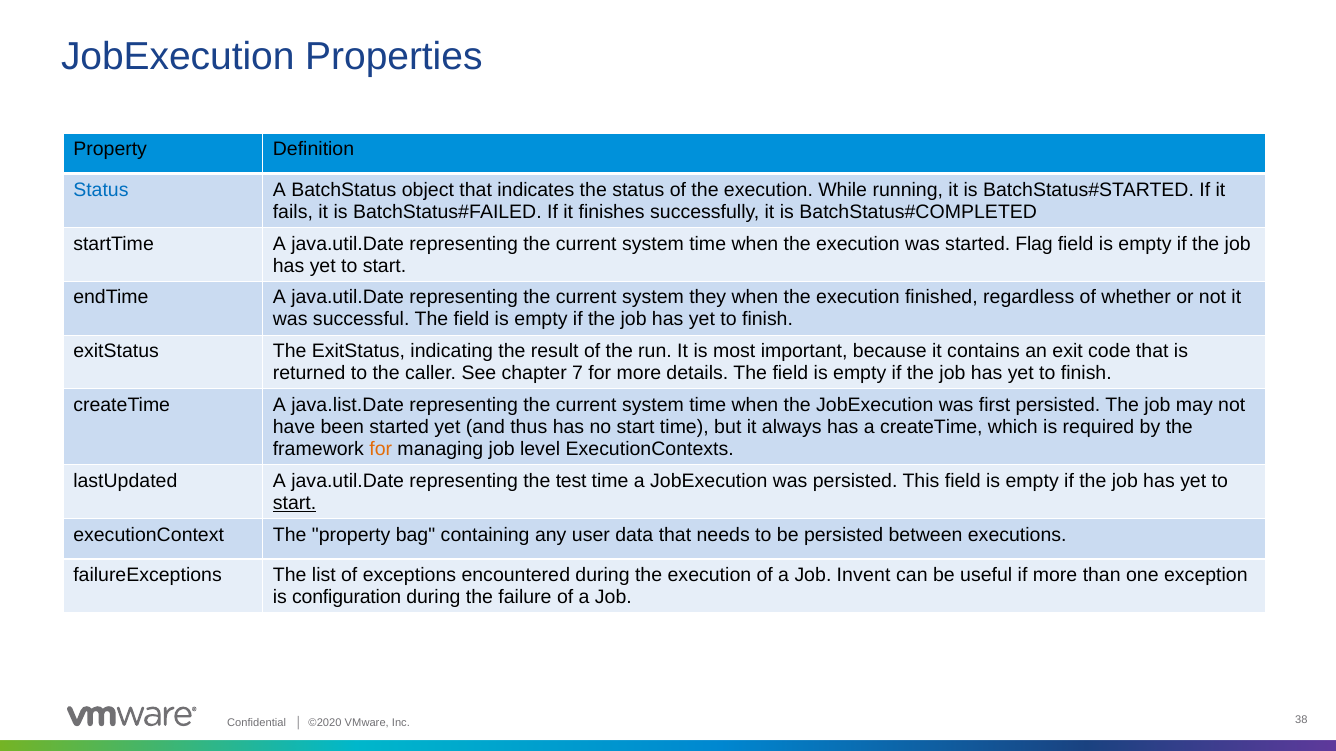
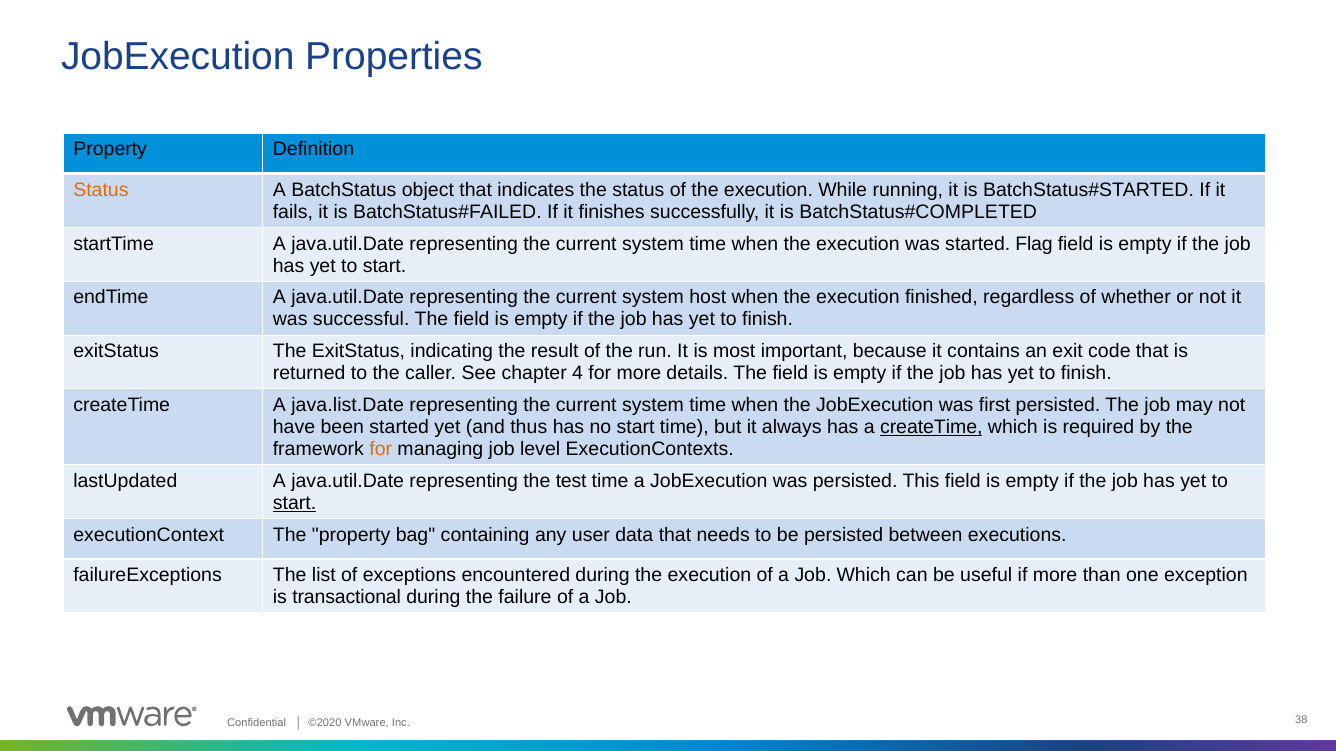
Status at (101, 190) colour: blue -> orange
they: they -> host
7: 7 -> 4
createTime at (931, 427) underline: none -> present
Job Invent: Invent -> Which
configuration: configuration -> transactional
